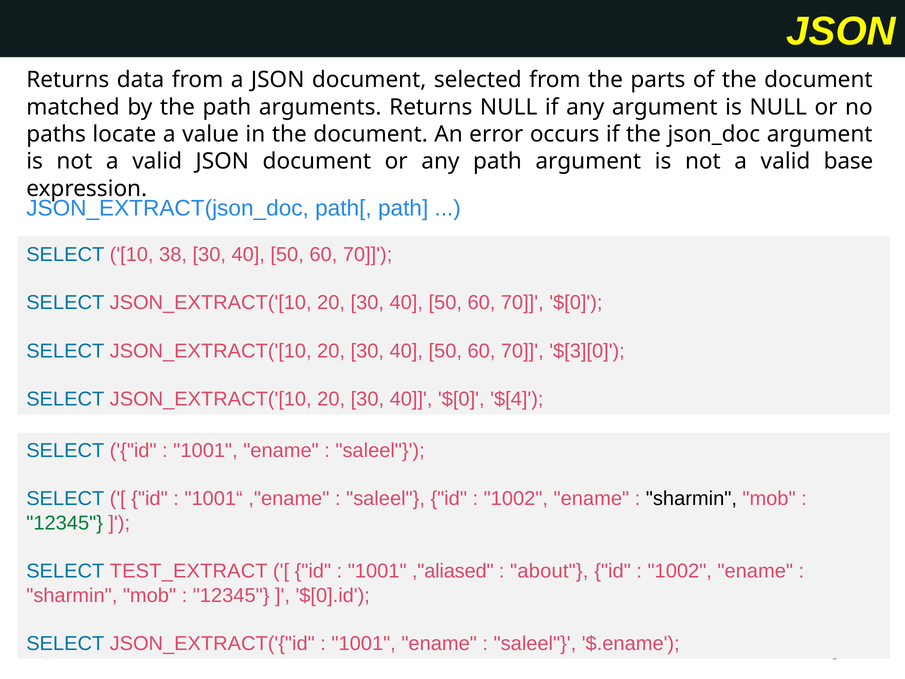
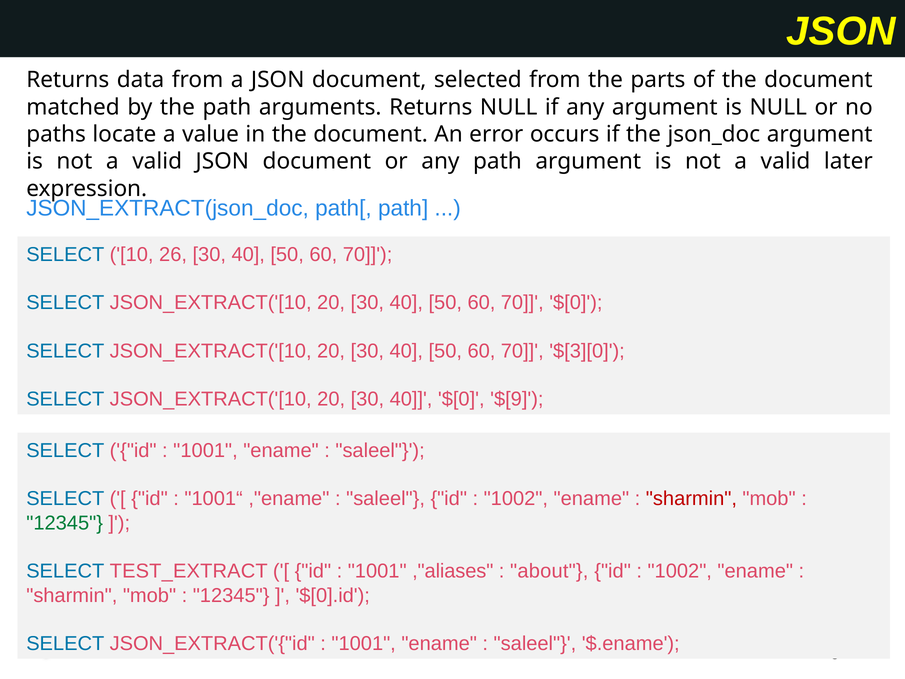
base: base -> later
38: 38 -> 26
$[4: $[4 -> $[9
sharmin at (691, 499) colour: black -> red
,"aliased: ,"aliased -> ,"aliases
